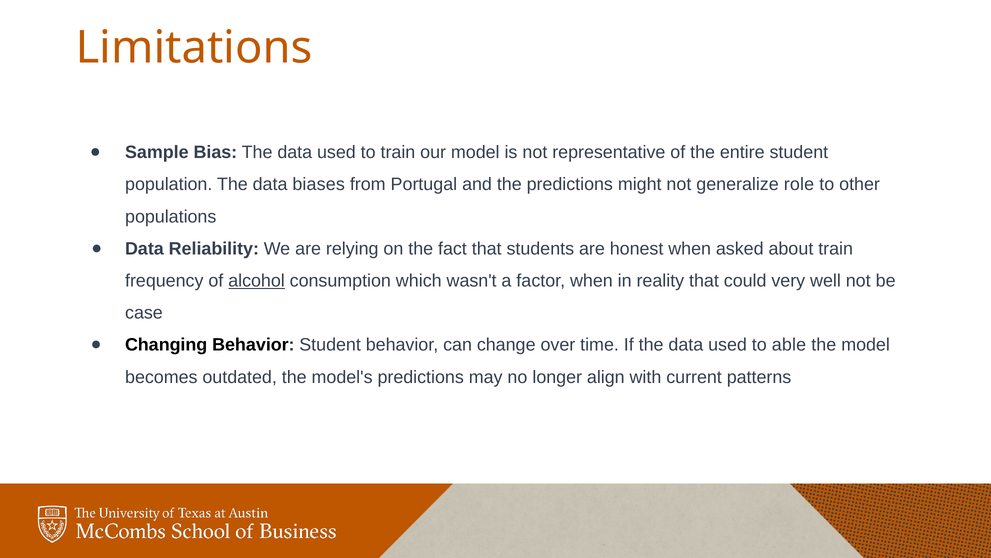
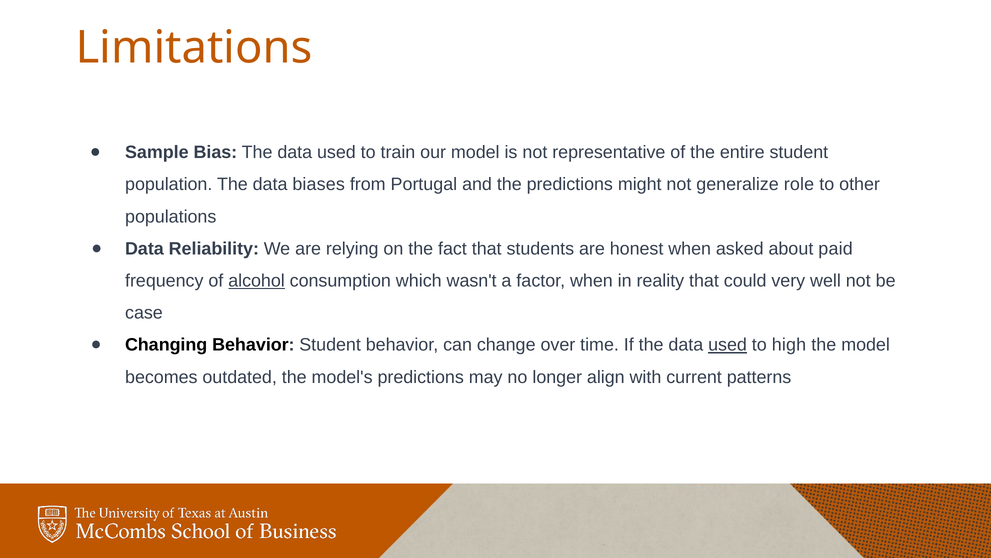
about train: train -> paid
used at (728, 345) underline: none -> present
able: able -> high
